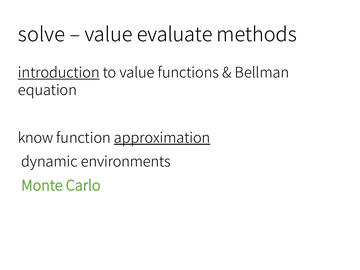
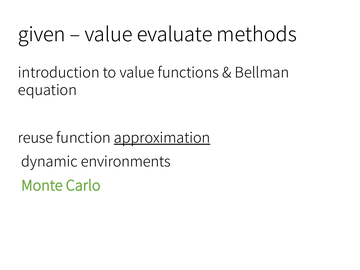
solve: solve -> given
introduction underline: present -> none
know: know -> reuse
